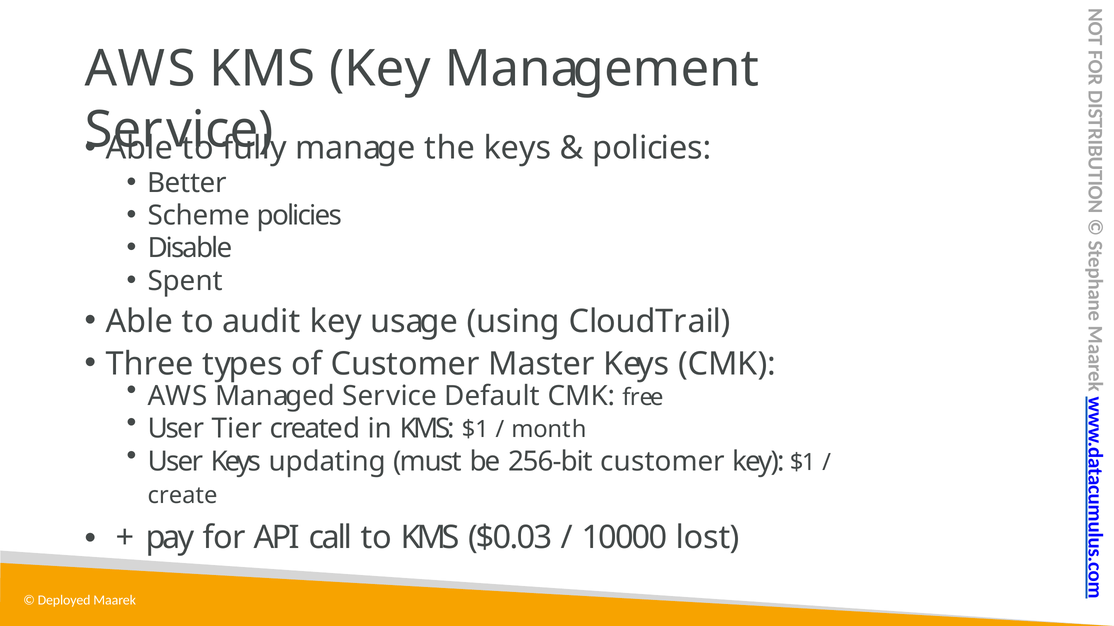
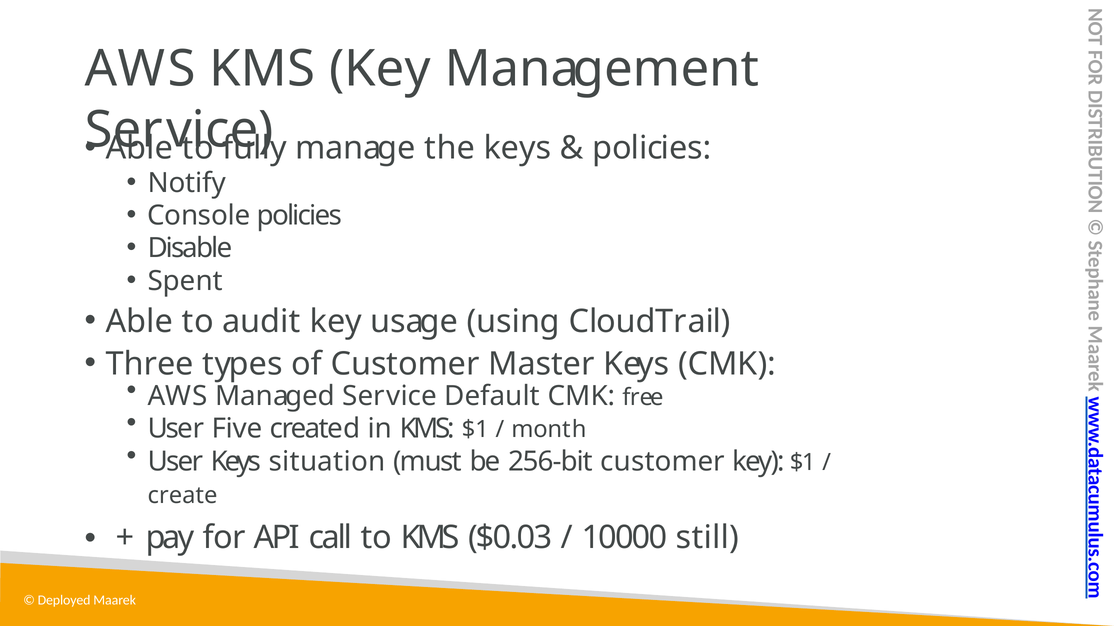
Better: Better -> Notify
Scheme: Scheme -> Console
Tier: Tier -> Five
updating: updating -> situation
lost: lost -> still
